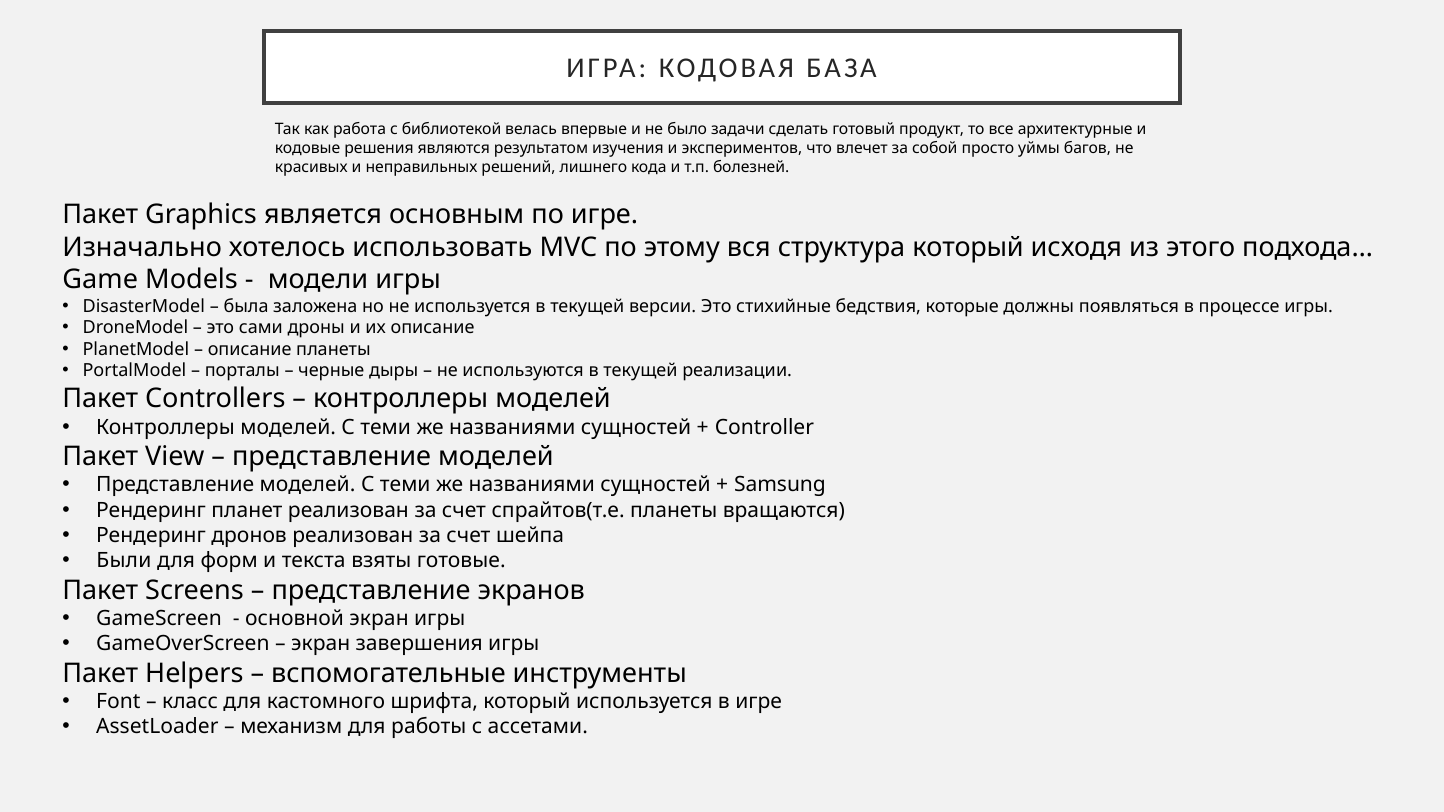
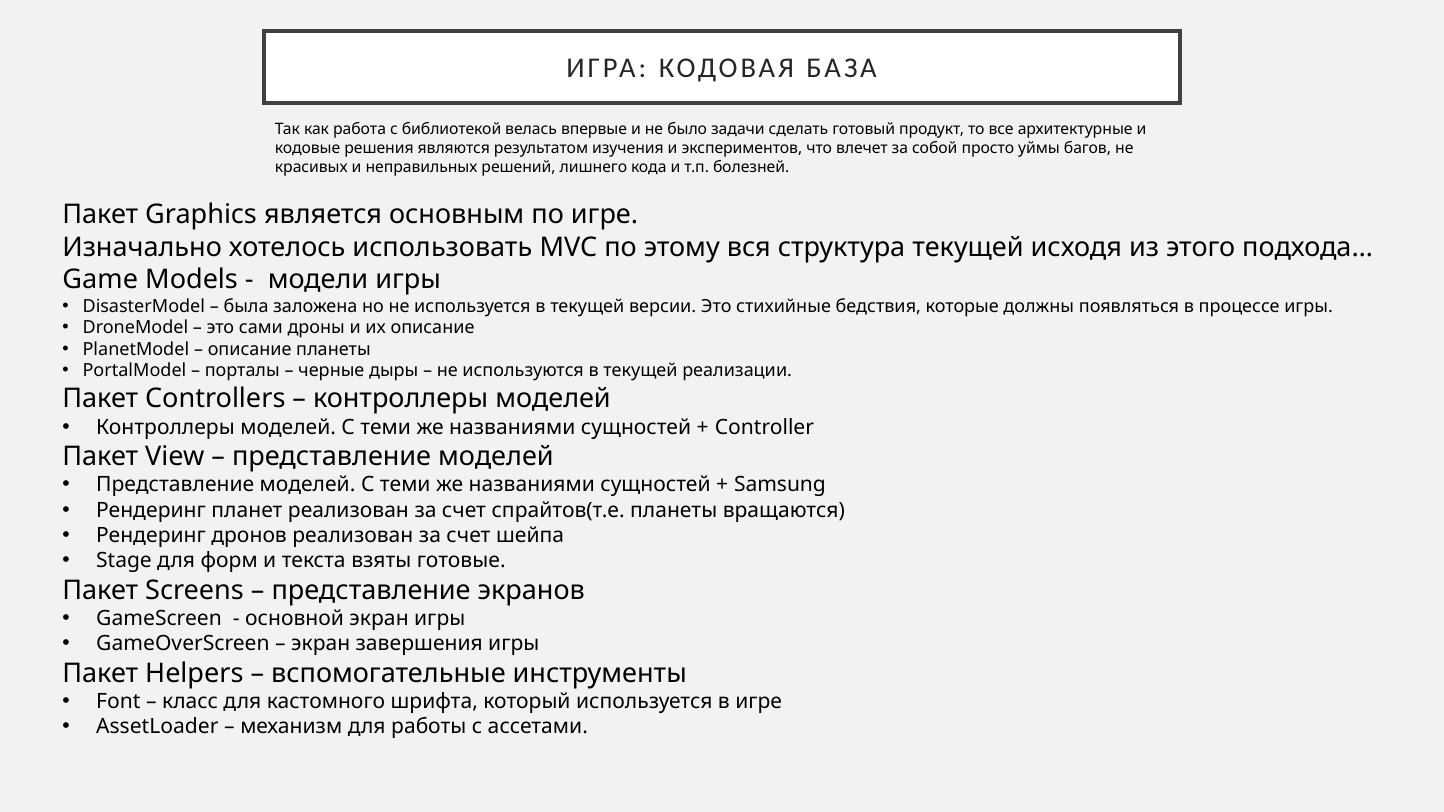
структура который: который -> текущей
Были: Были -> Stage
